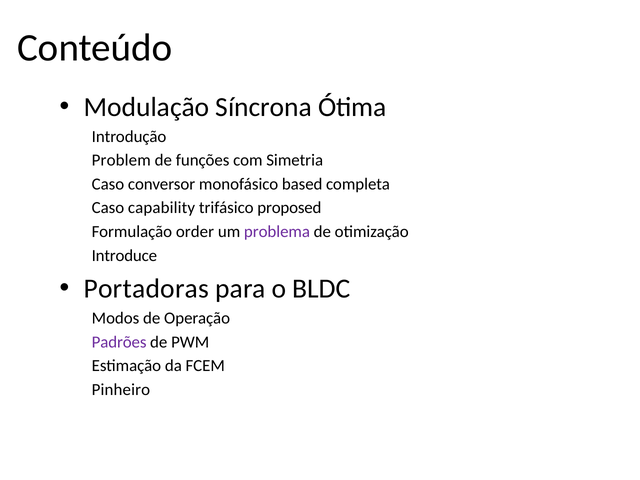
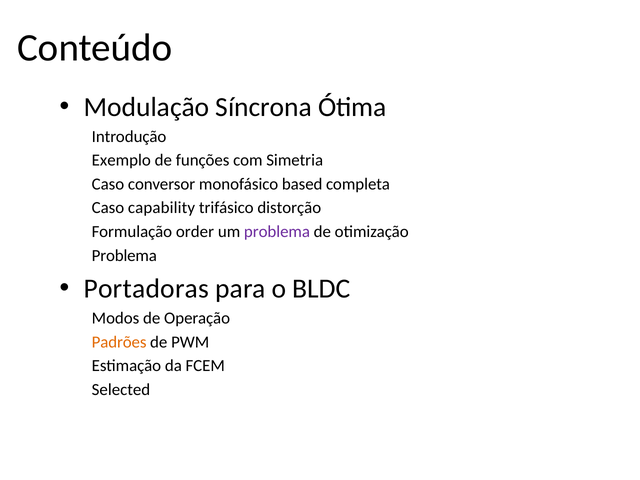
Problem: Problem -> Exemplo
proposed: proposed -> distorção
Introduce at (124, 256): Introduce -> Problema
Padrões colour: purple -> orange
Pinheiro: Pinheiro -> Selected
